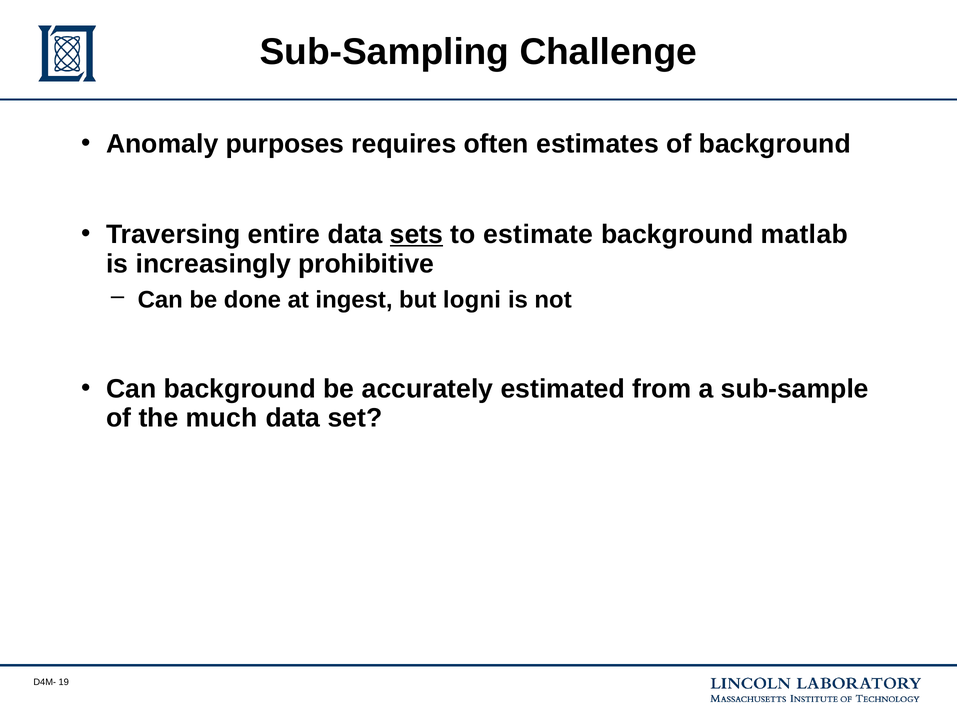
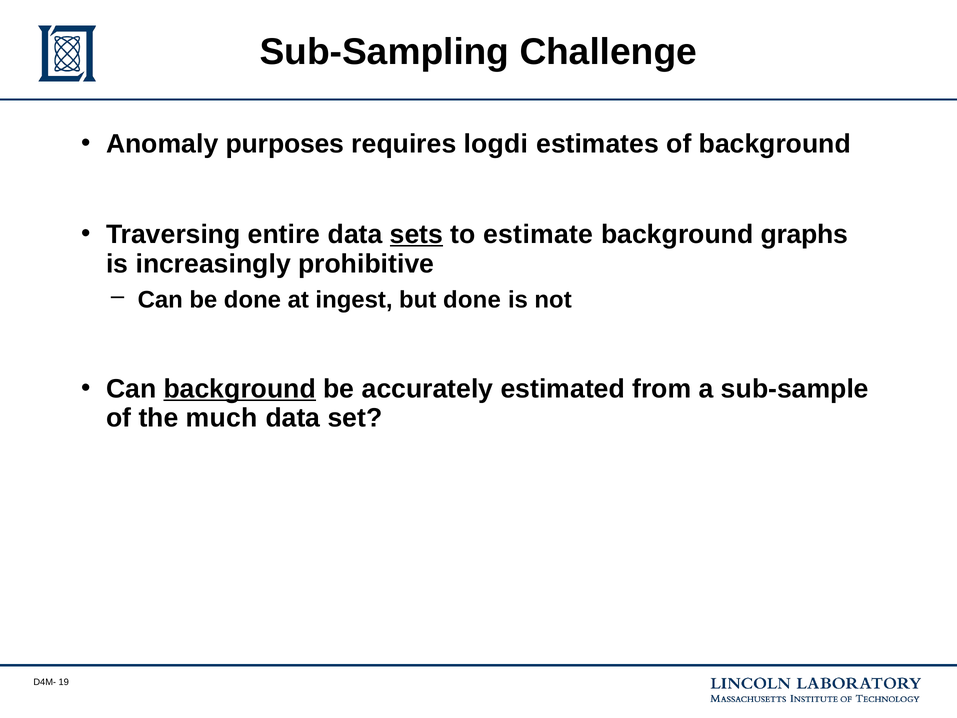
often: often -> logdi
matlab: matlab -> graphs
but logni: logni -> done
background at (240, 389) underline: none -> present
